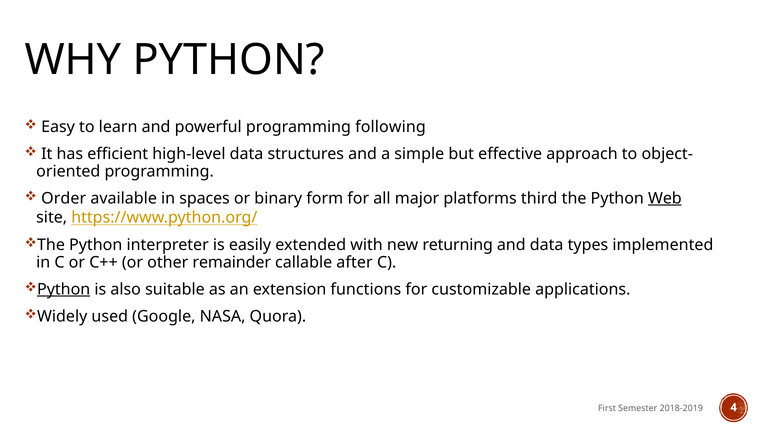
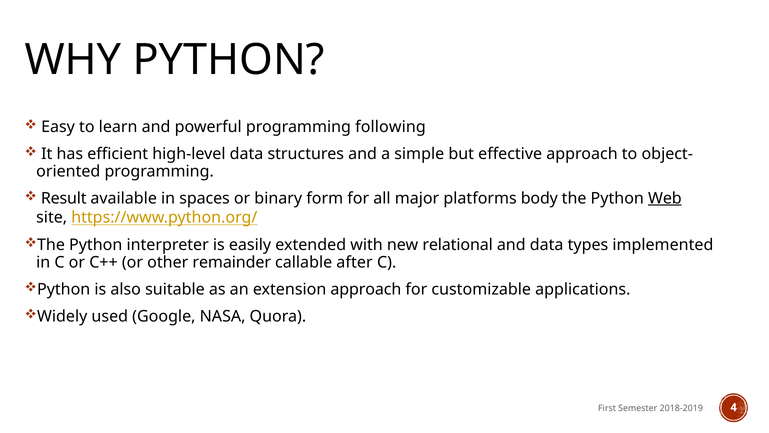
Order: Order -> Result
third: third -> body
returning: returning -> relational
Python at (64, 289) underline: present -> none
extension functions: functions -> approach
